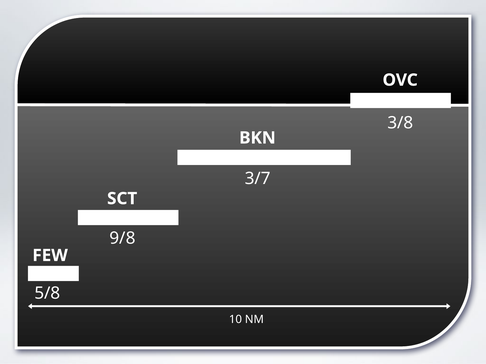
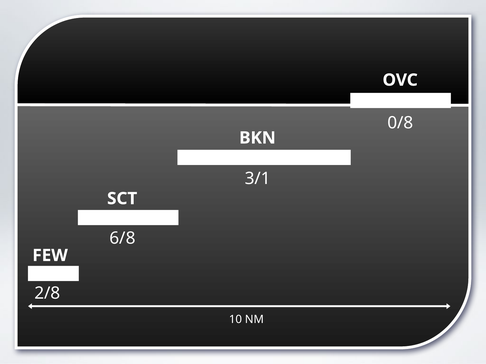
3/8: 3/8 -> 0/8
3/7: 3/7 -> 3/1
9/8: 9/8 -> 6/8
5/8: 5/8 -> 2/8
